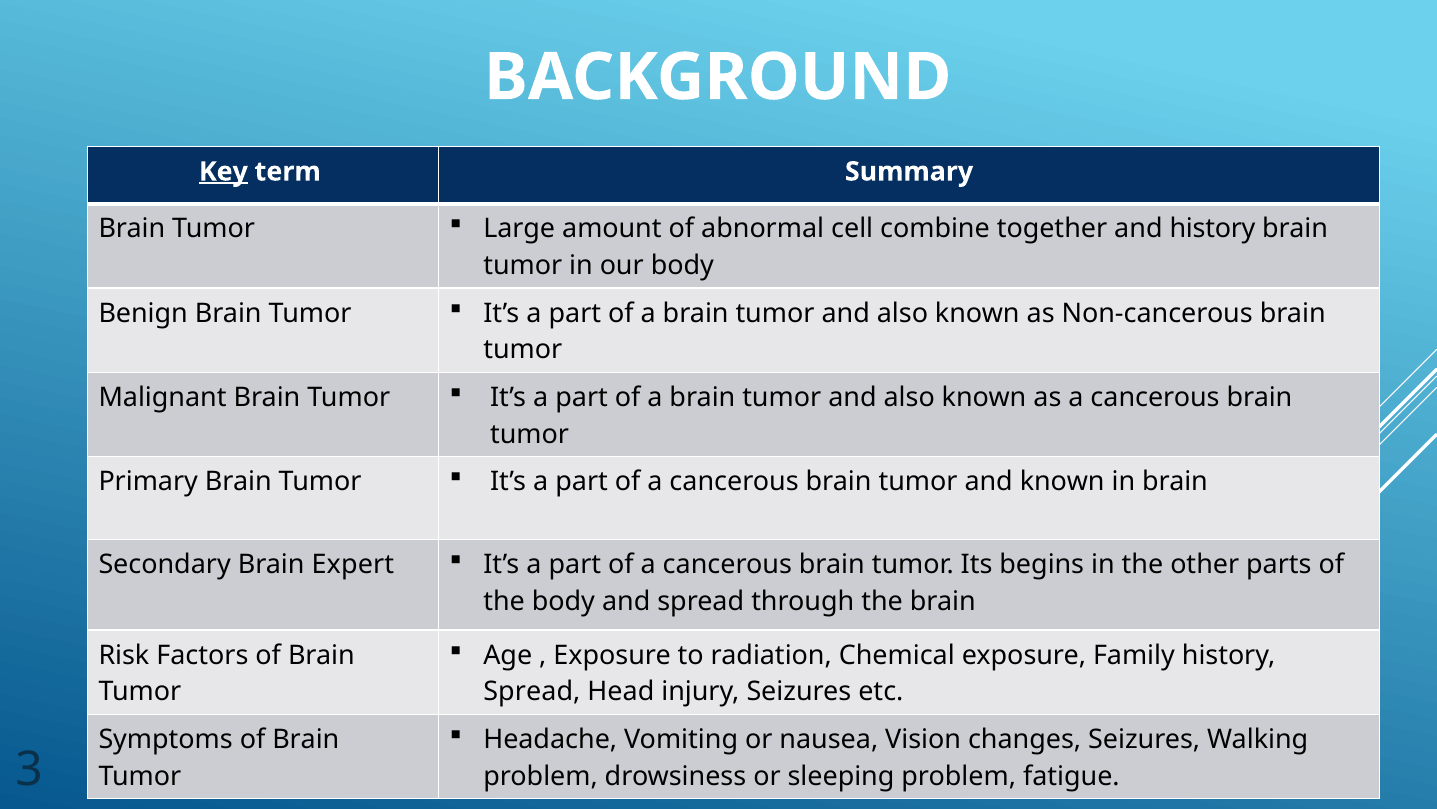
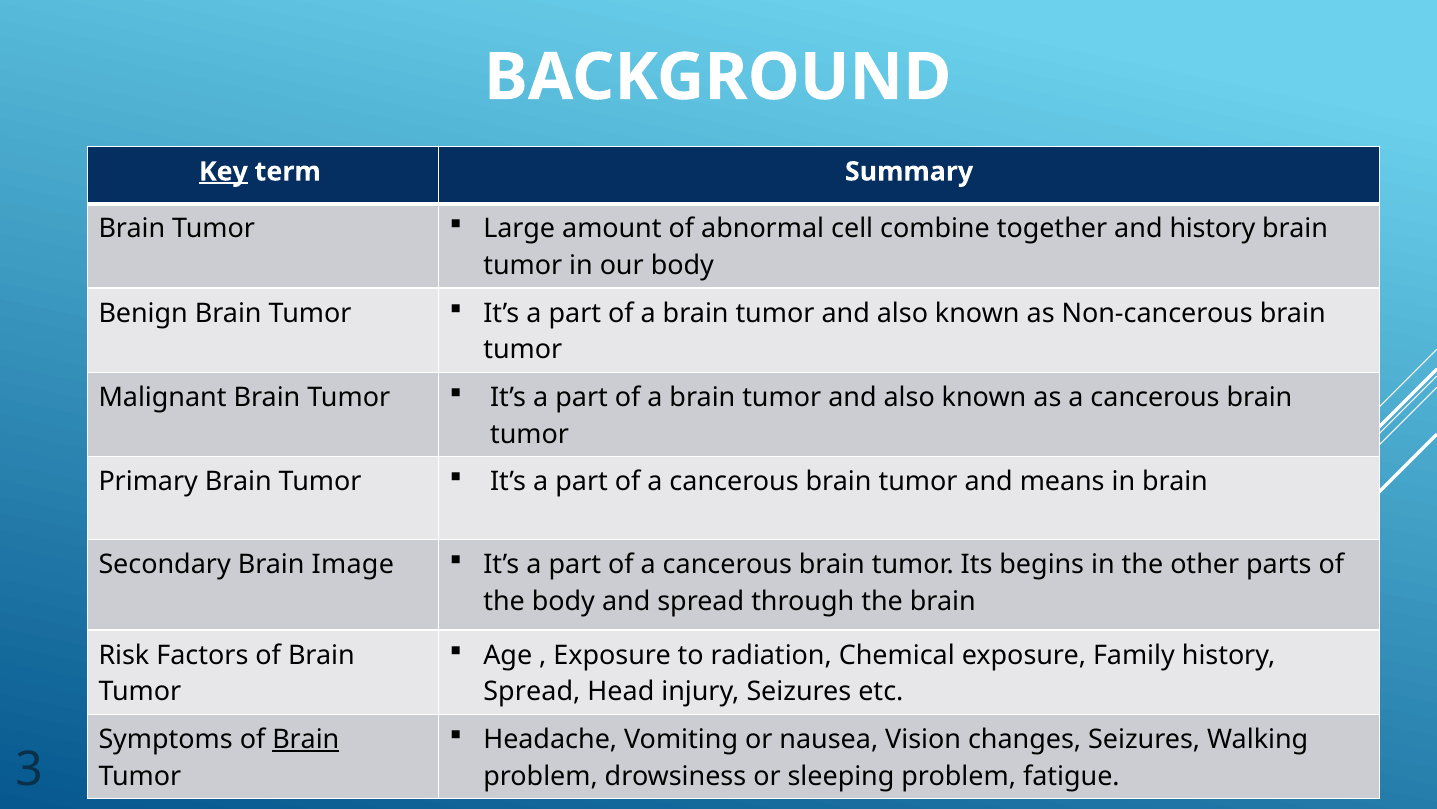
and known: known -> means
Expert: Expert -> Image
Brain at (306, 739) underline: none -> present
